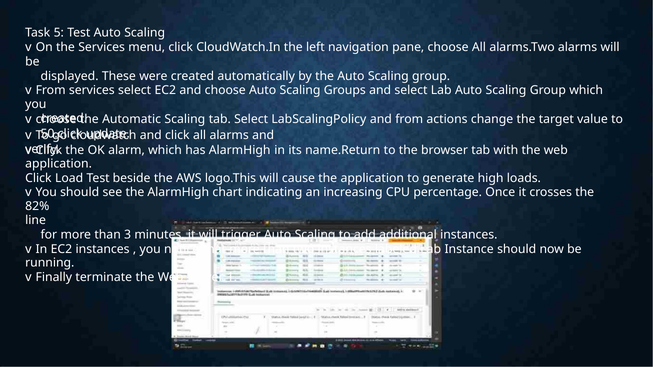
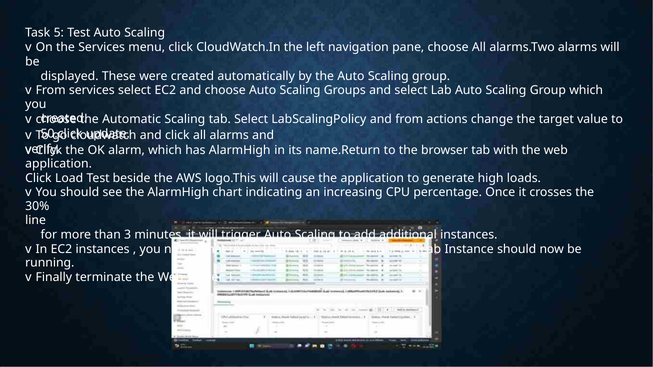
82%: 82% -> 30%
